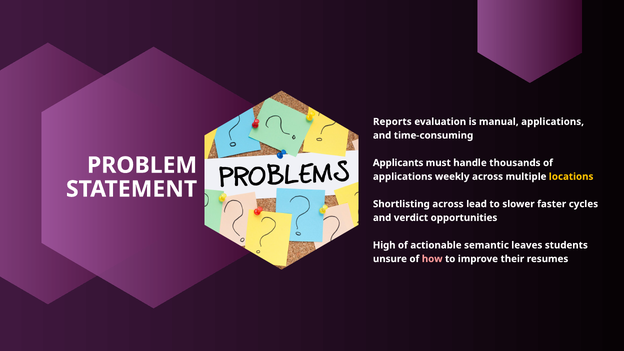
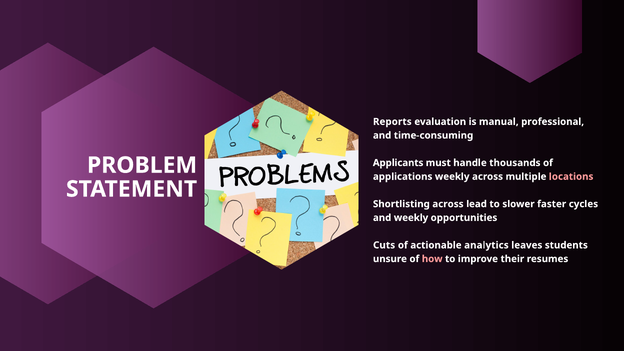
manual applications: applications -> professional
locations colour: yellow -> pink
and verdict: verdict -> weekly
High: High -> Cuts
semantic: semantic -> analytics
